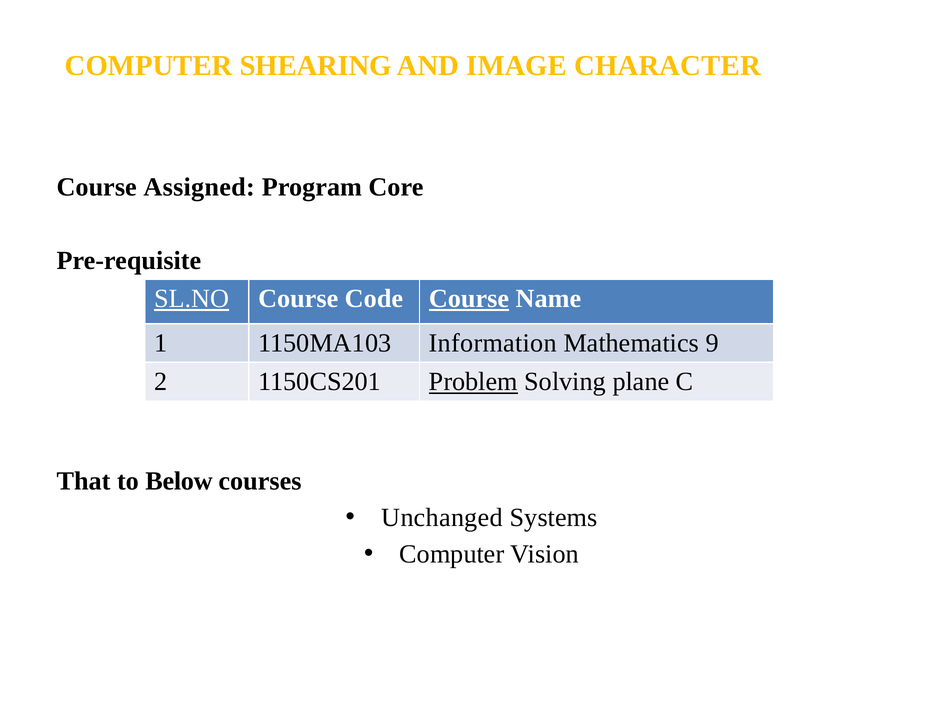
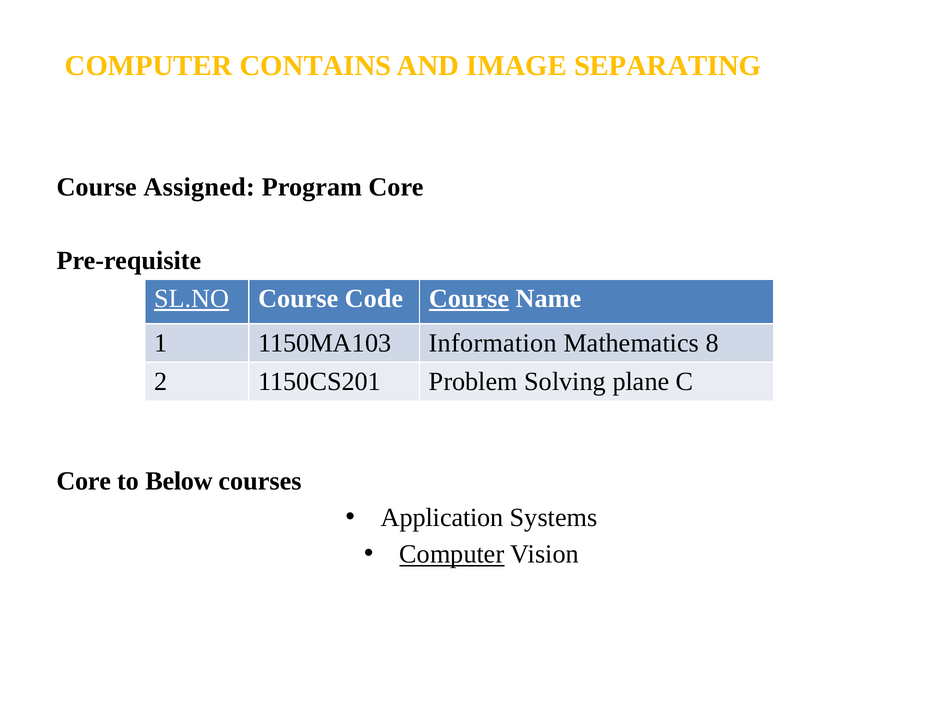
SHEARING: SHEARING -> CONTAINS
CHARACTER: CHARACTER -> SEPARATING
9: 9 -> 8
Problem underline: present -> none
That at (84, 481): That -> Core
Unchanged: Unchanged -> Application
Computer at (452, 555) underline: none -> present
